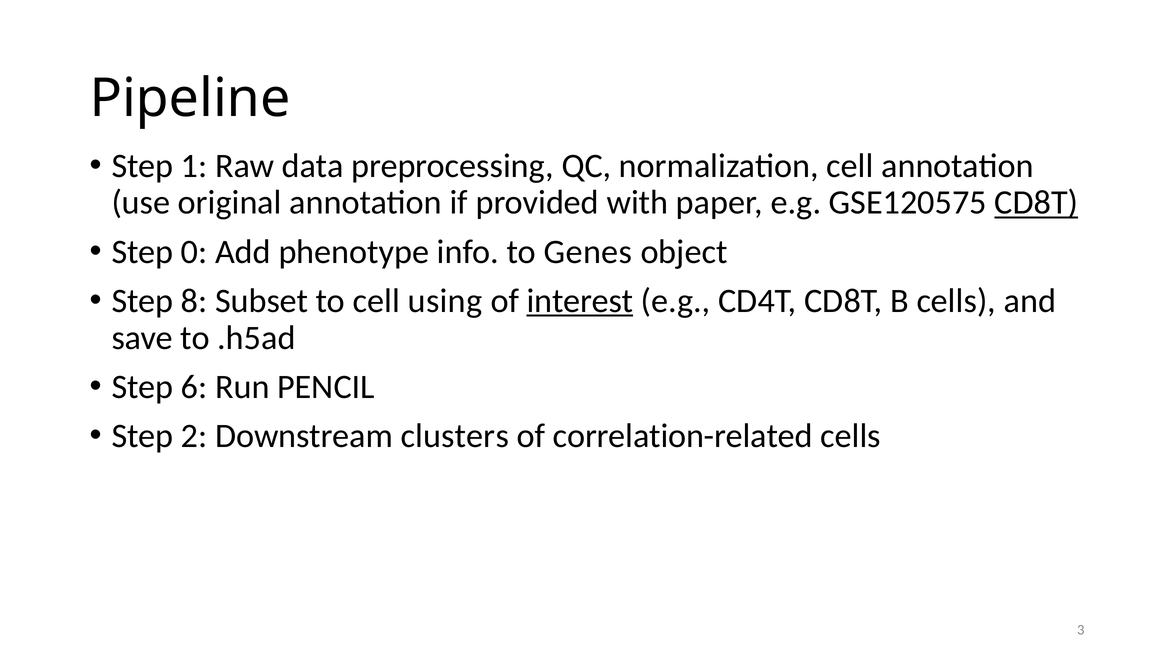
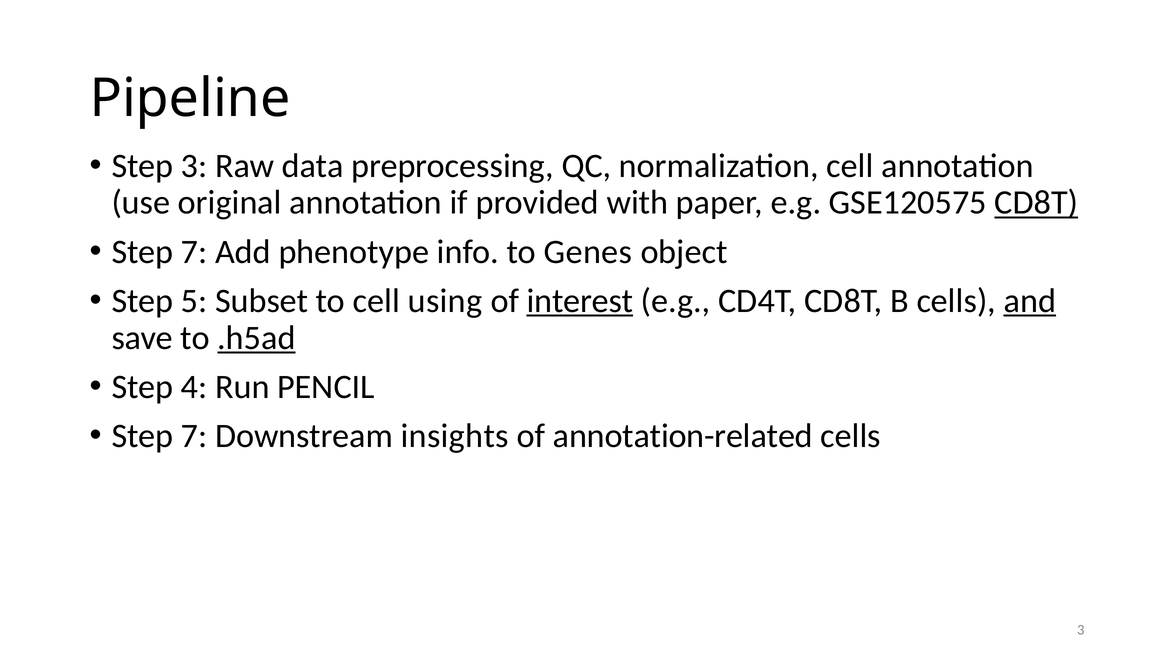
Step 1: 1 -> 3
0 at (194, 252): 0 -> 7
8: 8 -> 5
and underline: none -> present
.h5ad underline: none -> present
6: 6 -> 4
2 at (194, 436): 2 -> 7
clusters: clusters -> insights
correlation-related: correlation-related -> annotation-related
